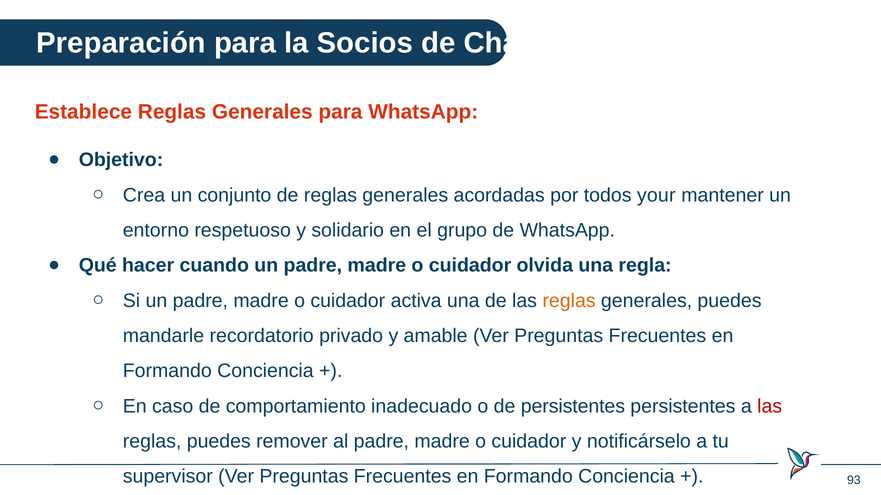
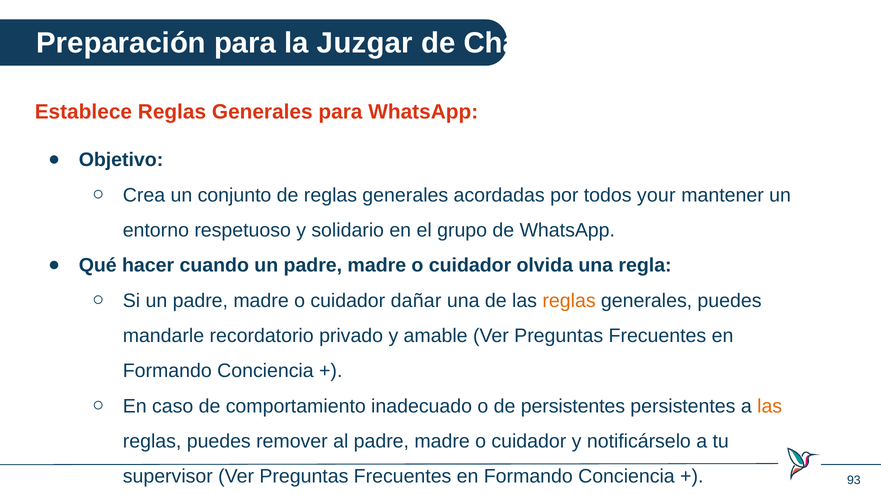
Socios: Socios -> Juzgar
activa: activa -> dañar
las at (770, 407) colour: red -> orange
